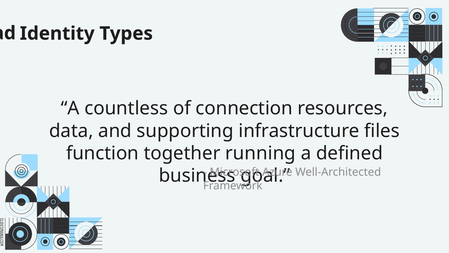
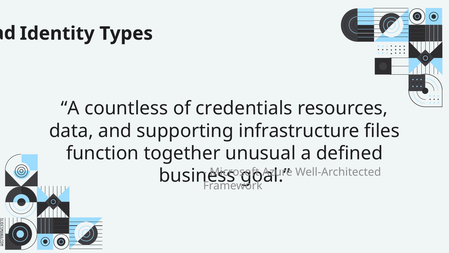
connection: connection -> credentials
running: running -> unusual
